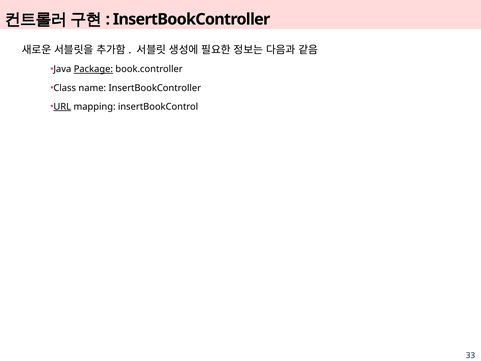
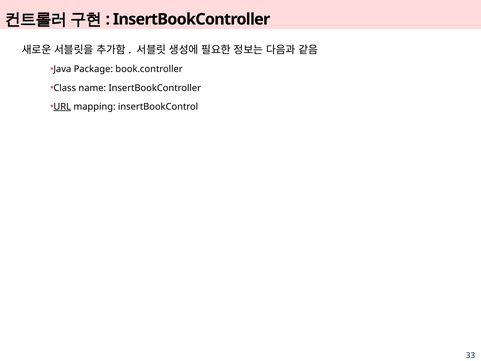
Package underline: present -> none
